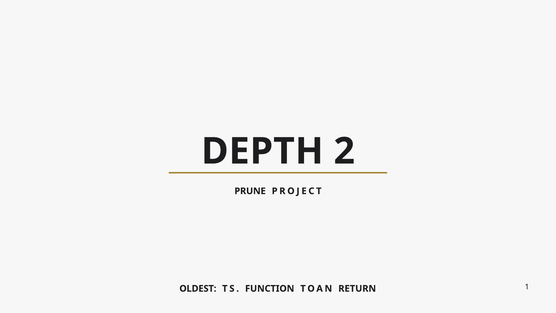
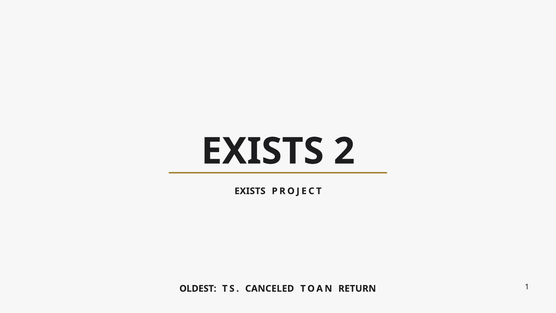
DEPTH at (262, 151): DEPTH -> EXISTS
PRUNE at (250, 191): PRUNE -> EXISTS
FUNCTION: FUNCTION -> CANCELED
